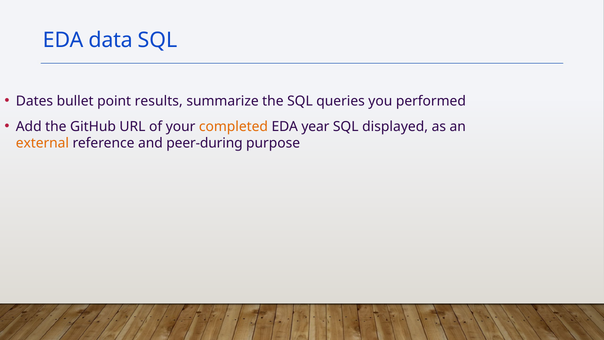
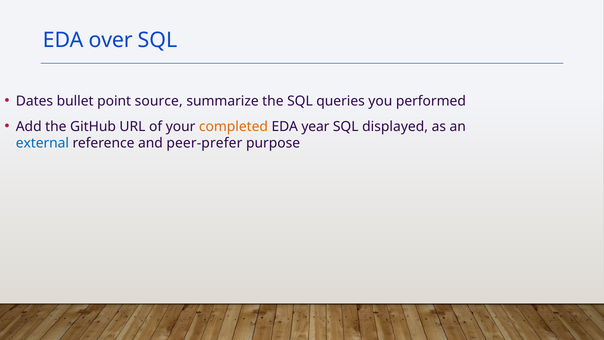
data: data -> over
results: results -> source
external colour: orange -> blue
peer-during: peer-during -> peer-prefer
